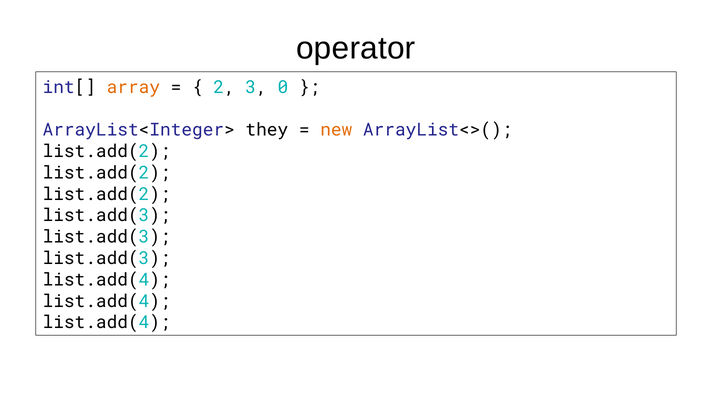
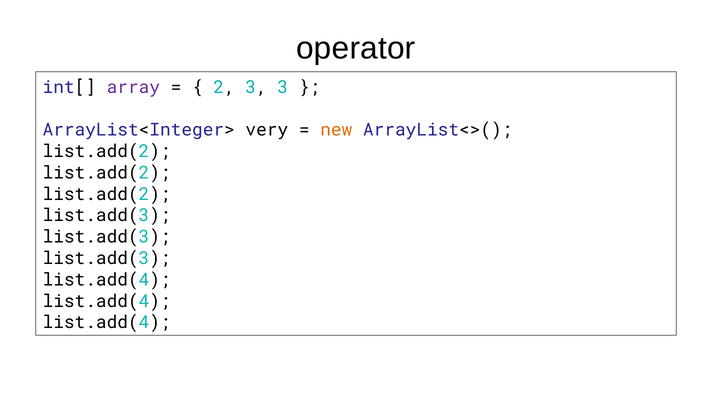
array colour: orange -> purple
3 0: 0 -> 3
they: they -> very
